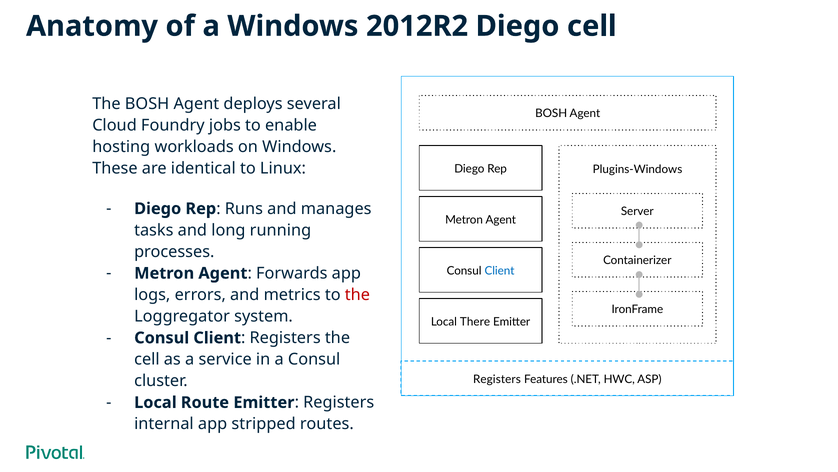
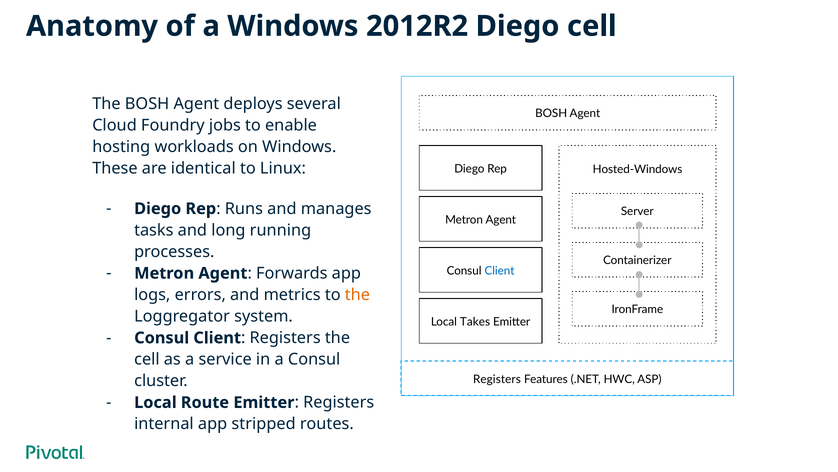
Plugins-Windows: Plugins-Windows -> Hosted-Windows
the at (357, 294) colour: red -> orange
There: There -> Takes
